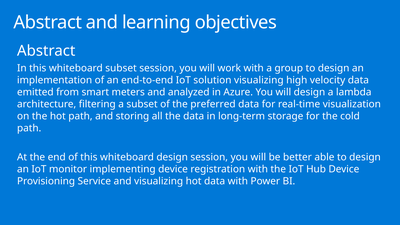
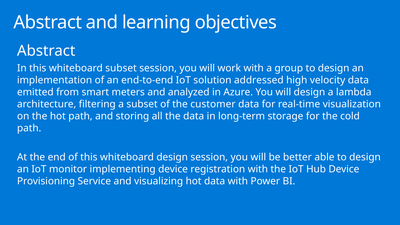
solution visualizing: visualizing -> addressed
preferred: preferred -> customer
